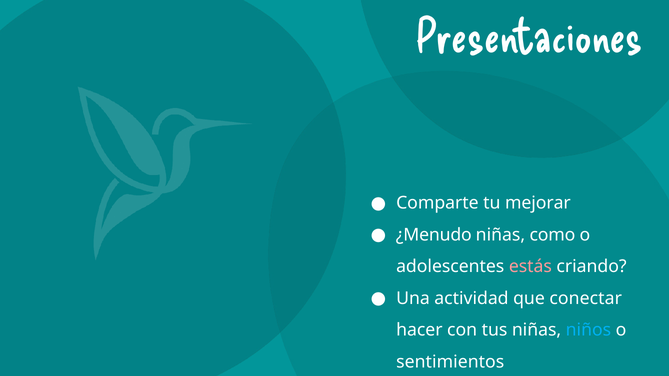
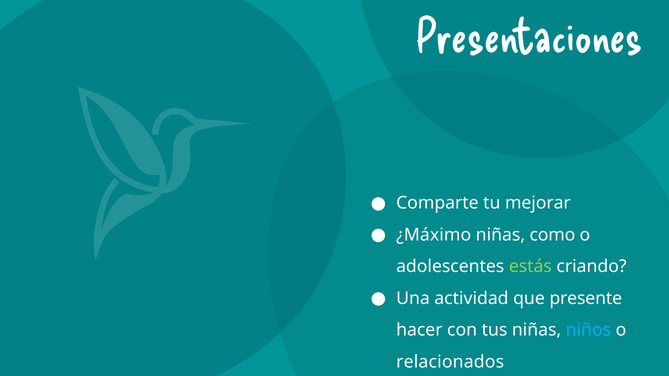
¿Menudo: ¿Menudo -> ¿Máximo
estás colour: pink -> light green
conectar: conectar -> presente
sentimientos: sentimientos -> relacionados
